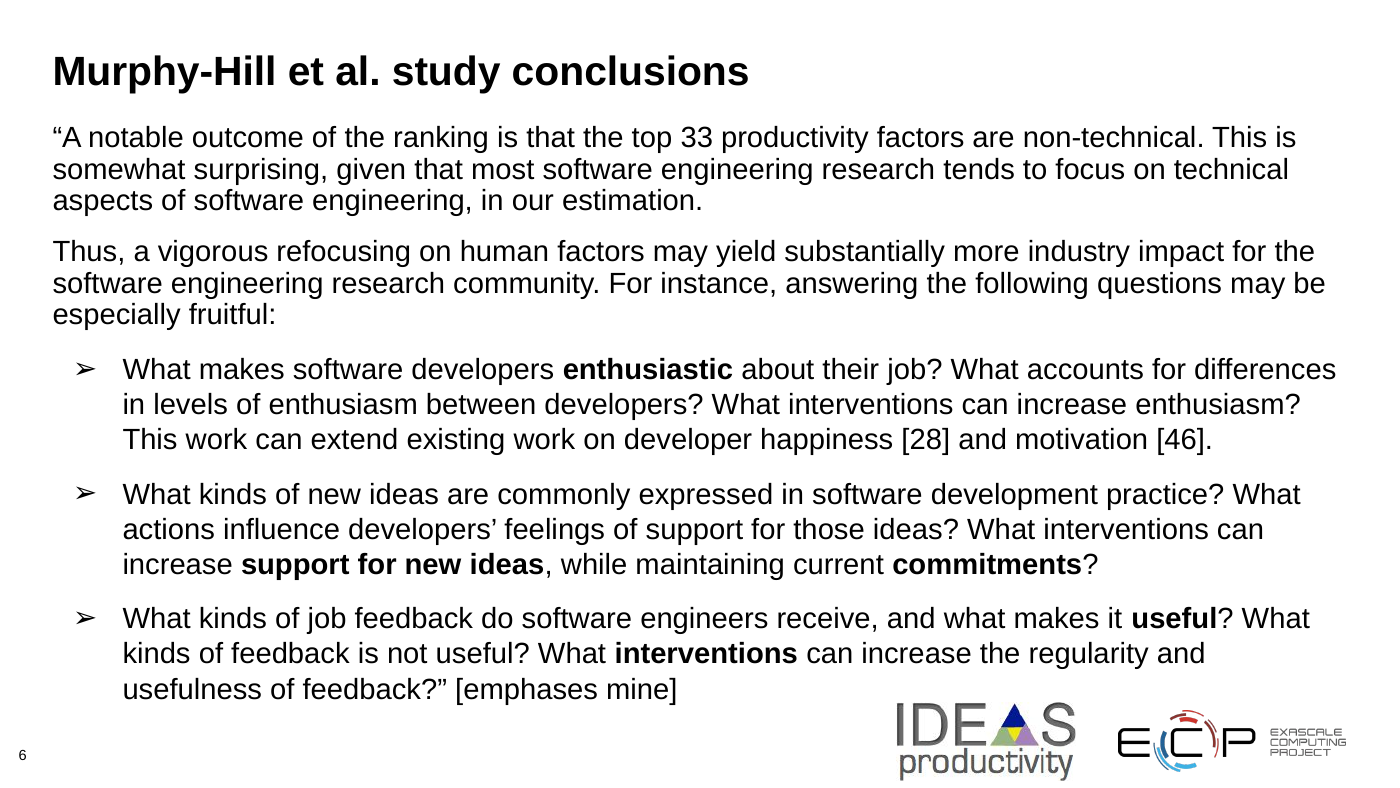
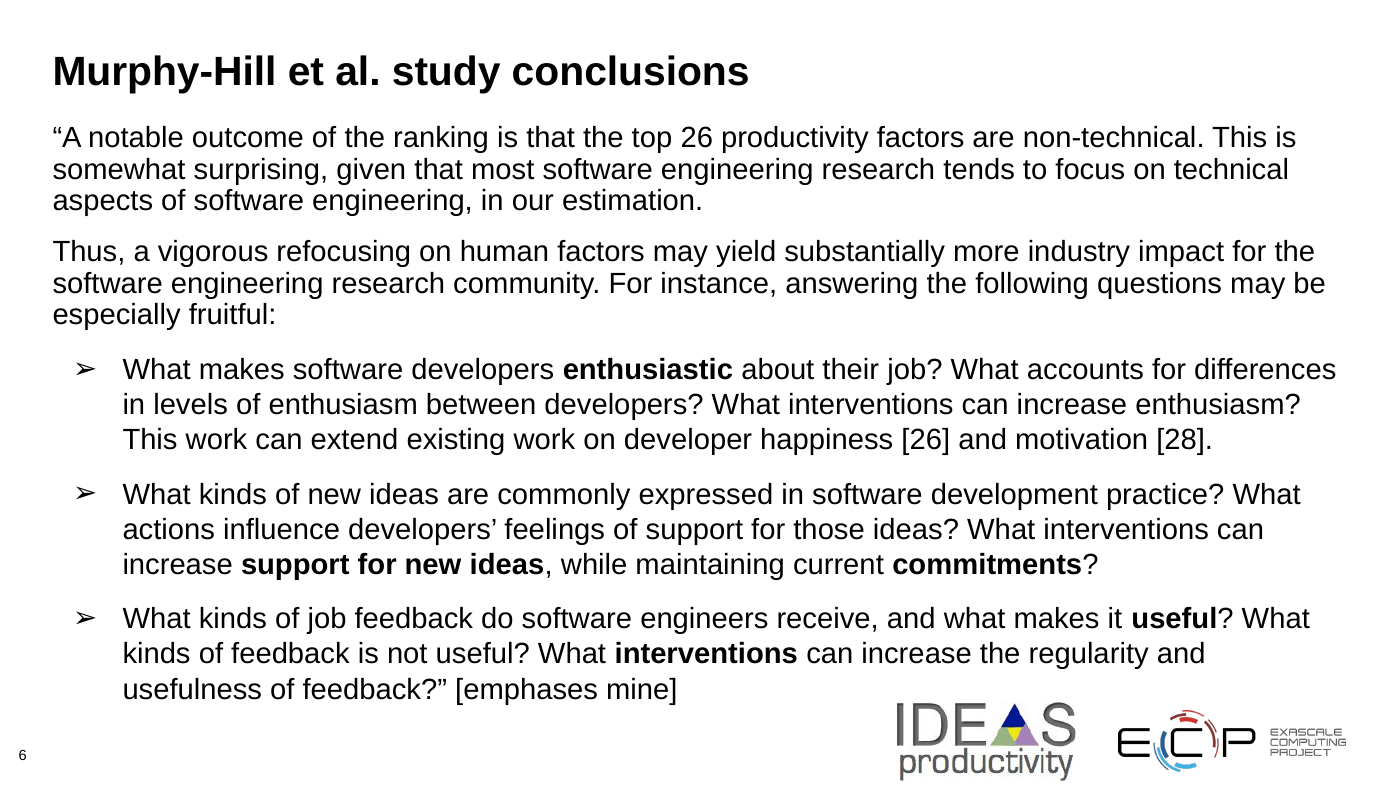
top 33: 33 -> 26
happiness 28: 28 -> 26
46: 46 -> 28
